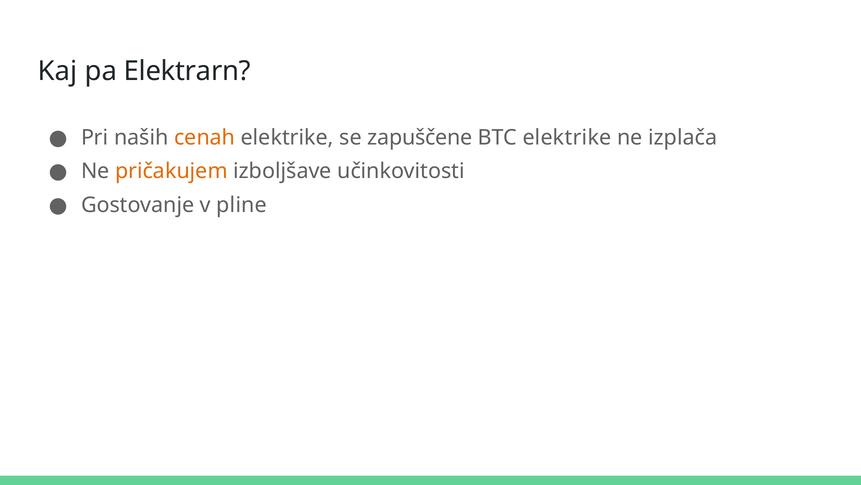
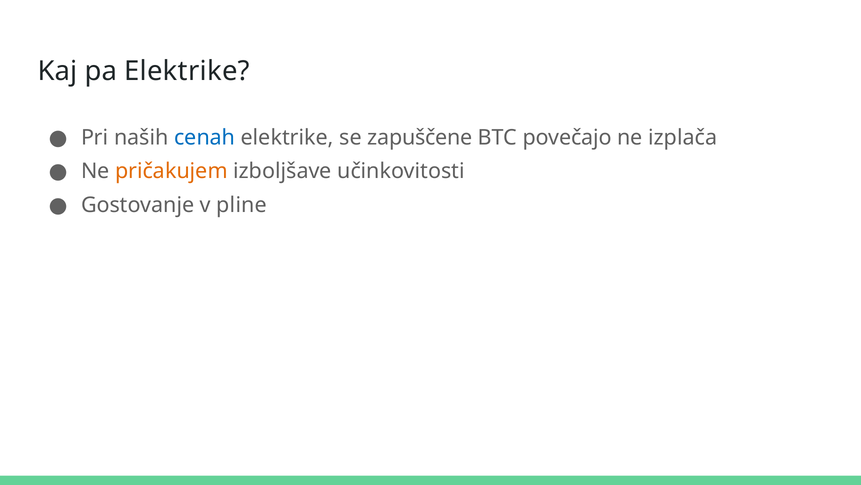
pa Elektrarn: Elektrarn -> Elektrike
cenah colour: orange -> blue
BTC elektrike: elektrike -> povečajo
